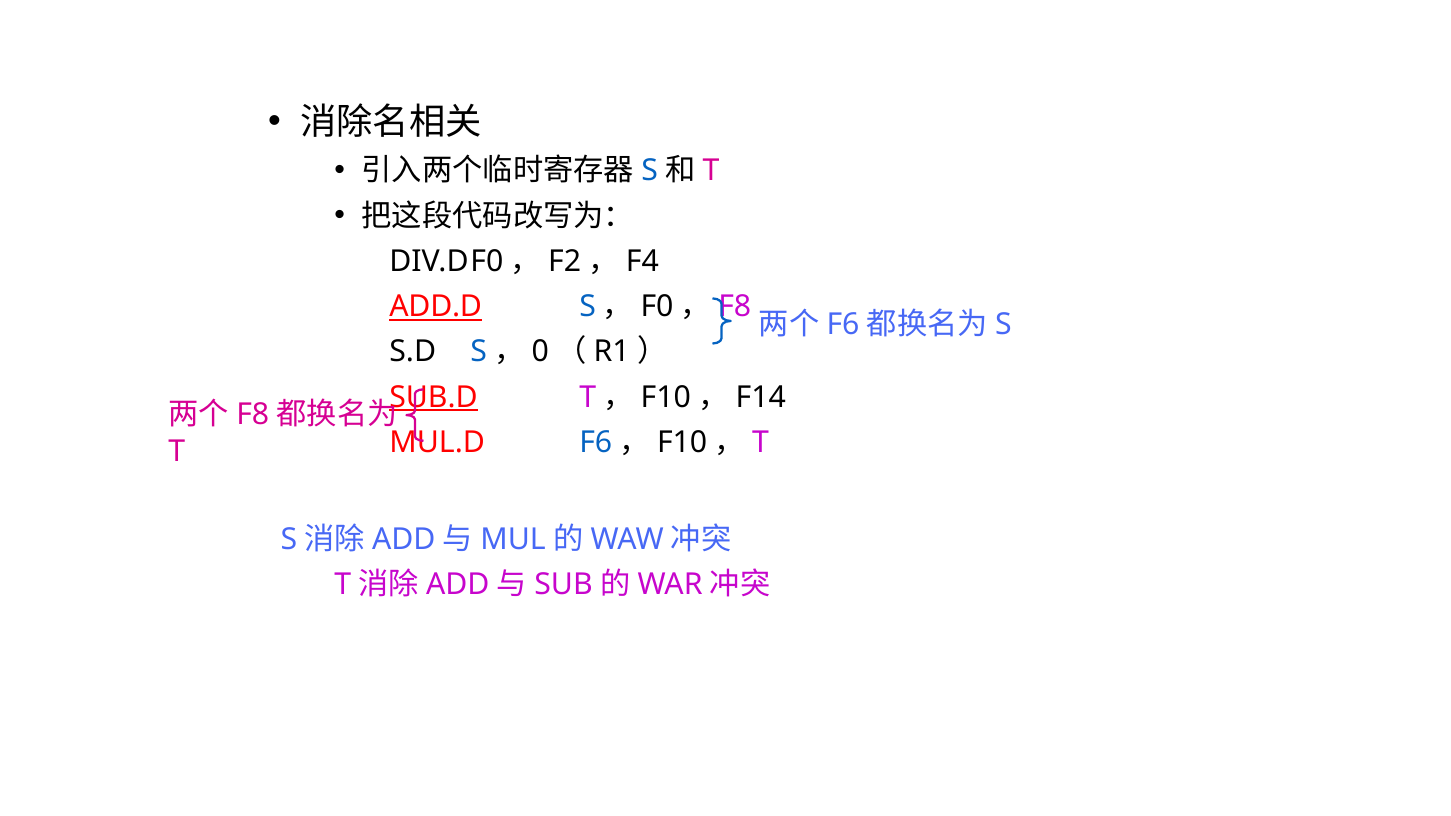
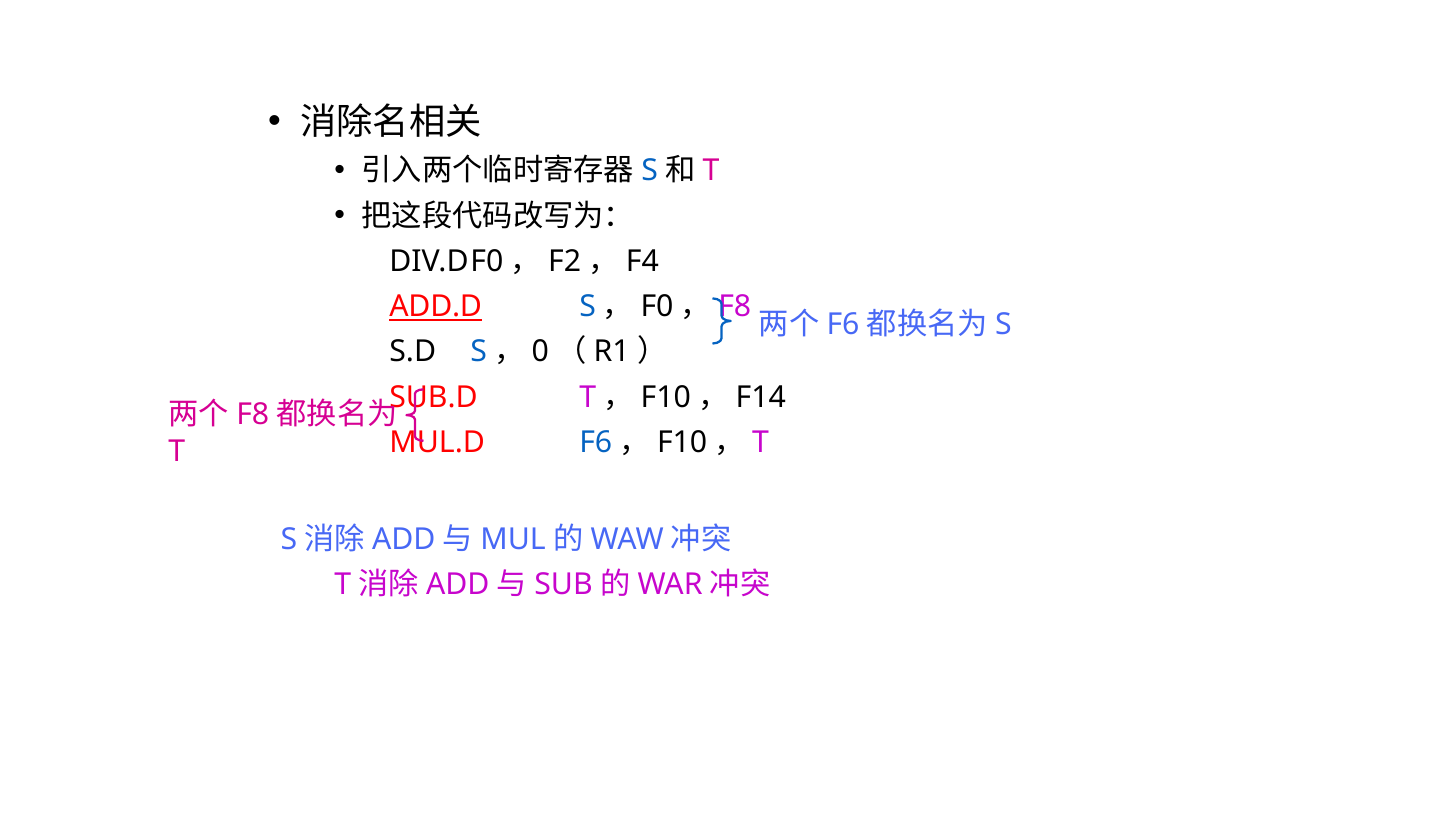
SUB.D underline: present -> none
